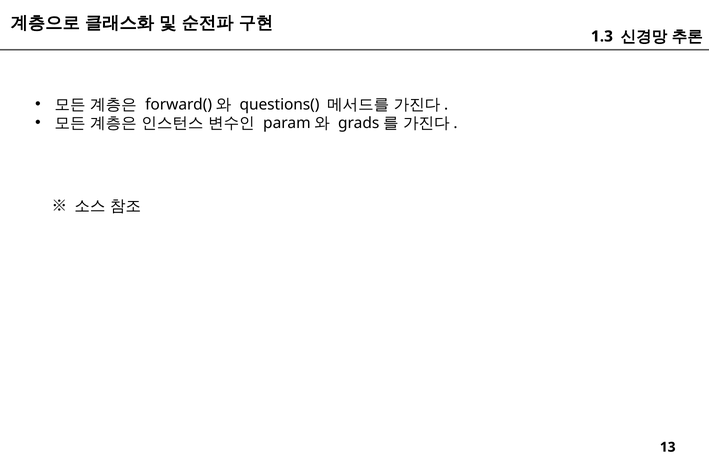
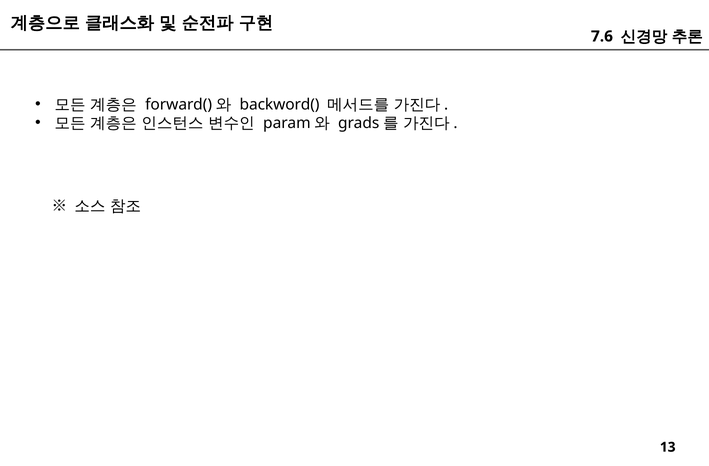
1.3: 1.3 -> 7.6
questions(: questions( -> backword(
